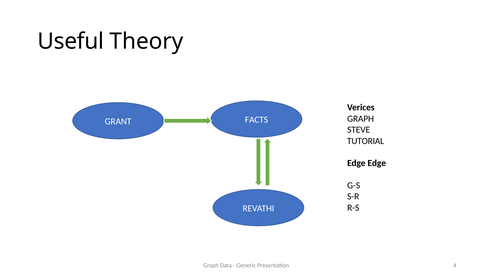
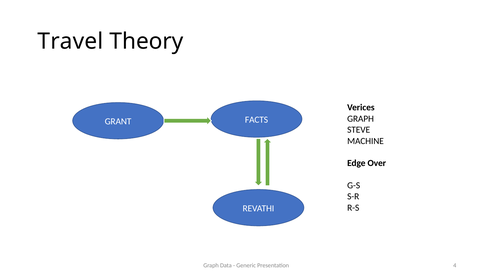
Useful: Useful -> Travel
TUTORIAL: TUTORIAL -> MACHINE
Edge Edge: Edge -> Over
